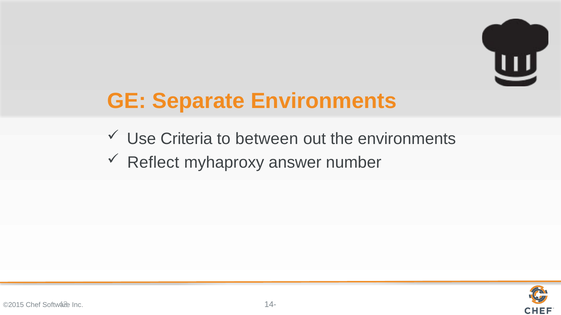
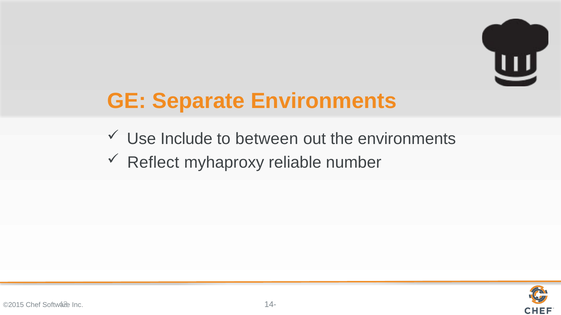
Criteria: Criteria -> Include
answer: answer -> reliable
